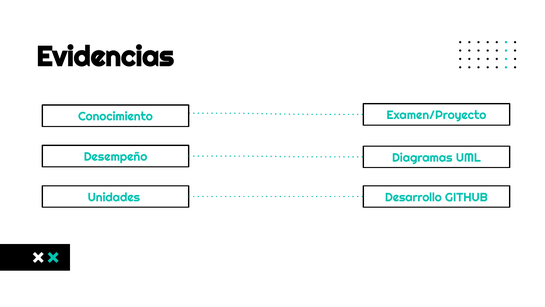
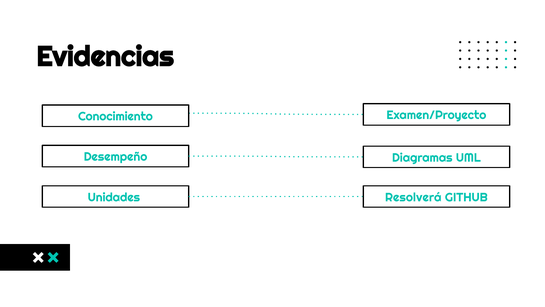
Desarrollo: Desarrollo -> Resolverá
